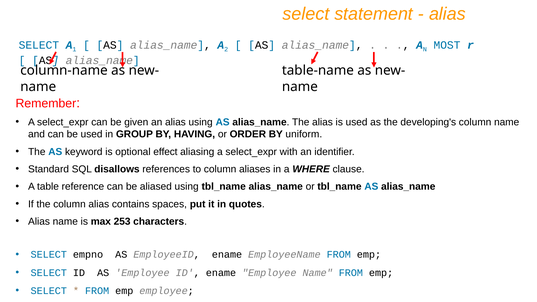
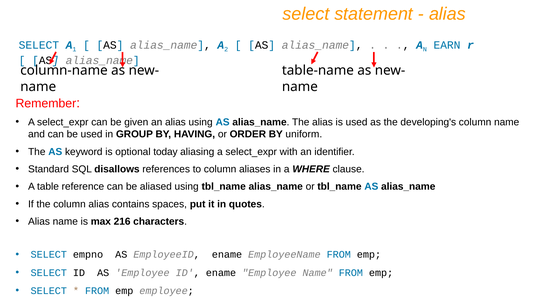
MOST: MOST -> EARN
effect: effect -> today
253: 253 -> 216
